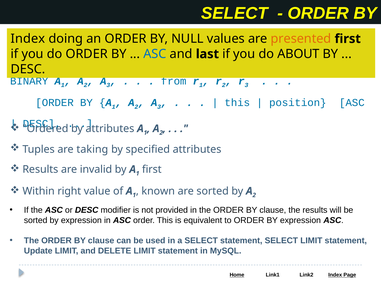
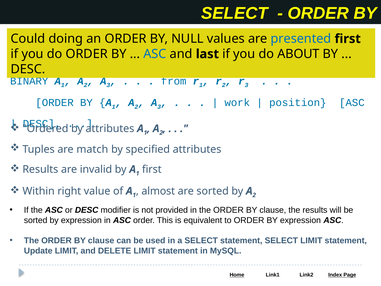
Index at (28, 39): Index -> Could
presented colour: orange -> blue
this at (237, 103): this -> work
taking: taking -> match
known: known -> almost
